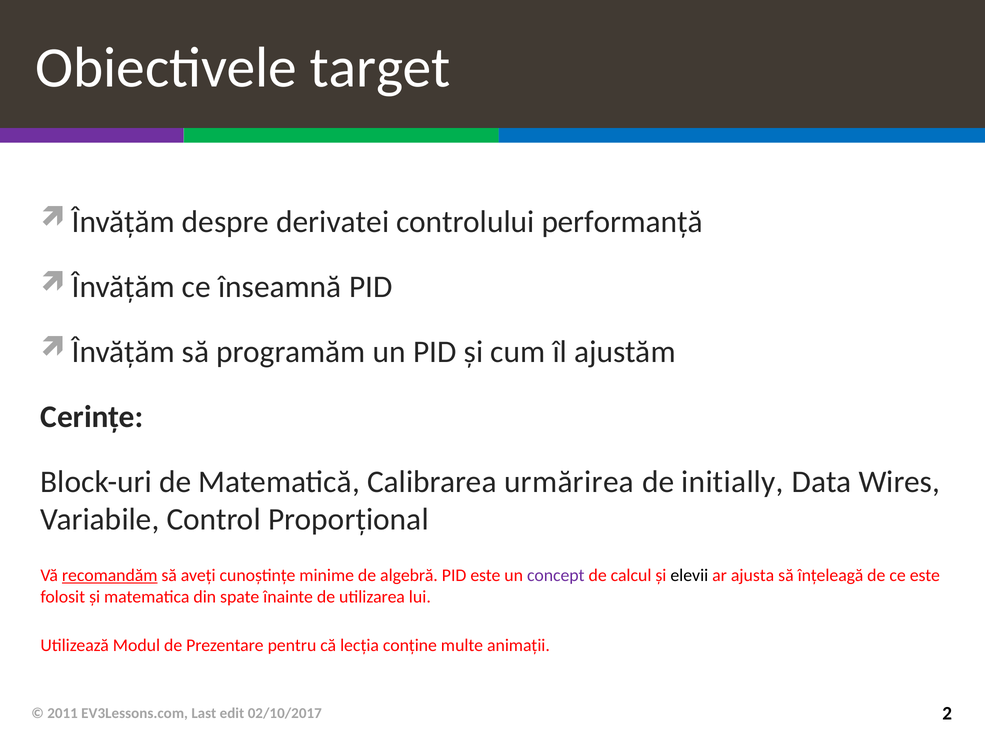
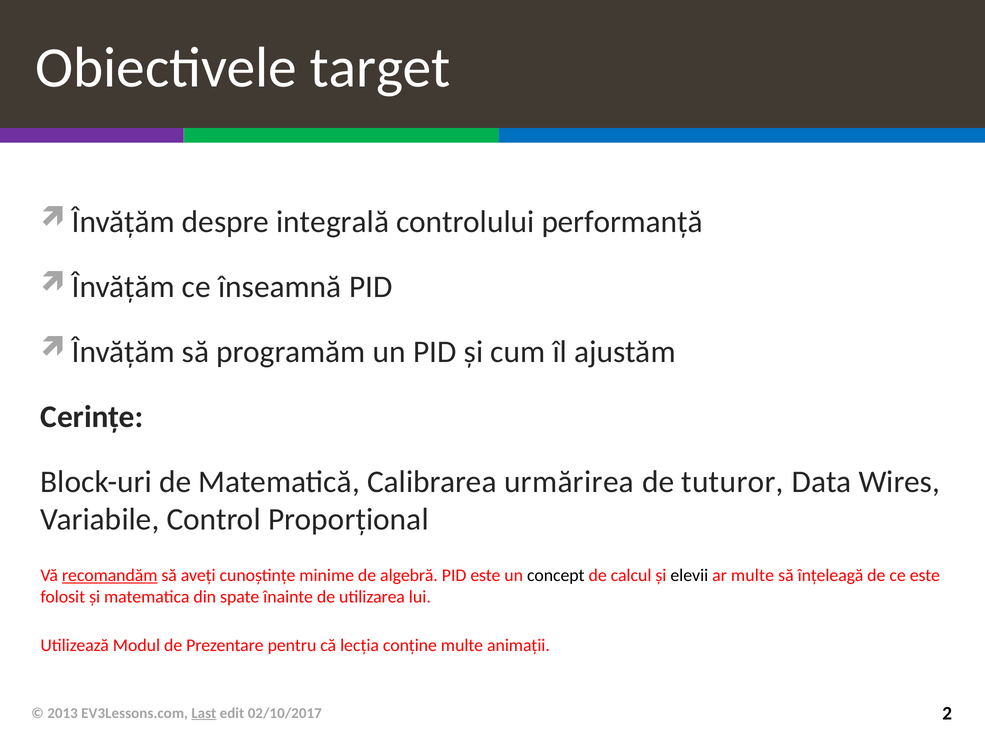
derivatei: derivatei -> integrală
initially: initially -> tuturor
concept colour: purple -> black
ar ajusta: ajusta -> multe
2011: 2011 -> 2013
Last underline: none -> present
